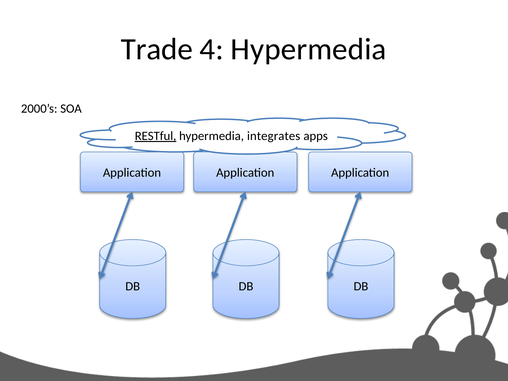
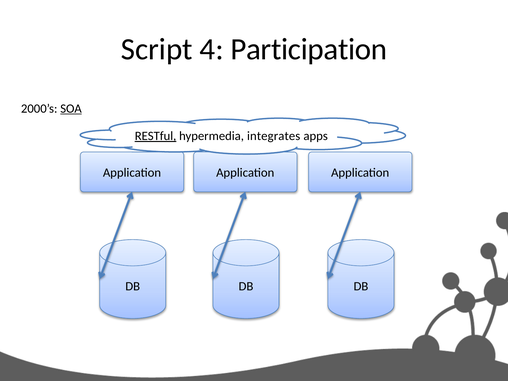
Trade: Trade -> Script
4 Hypermedia: Hypermedia -> Participation
SOA underline: none -> present
